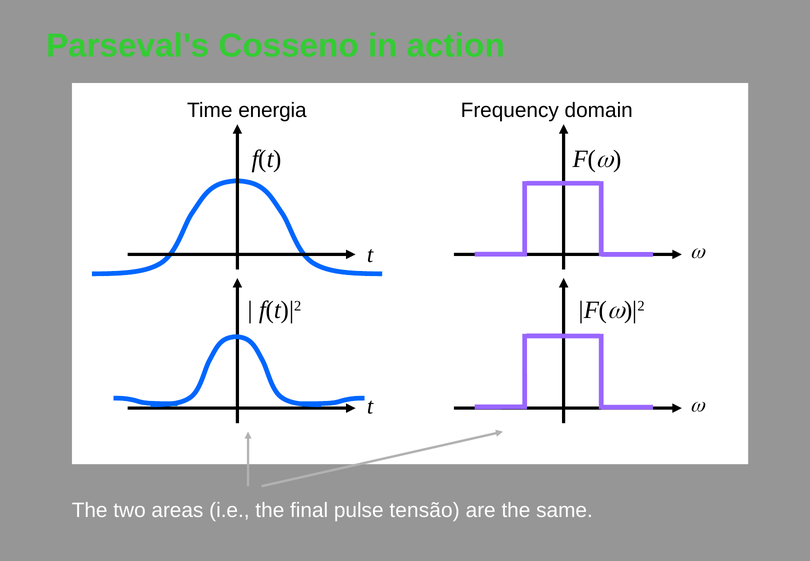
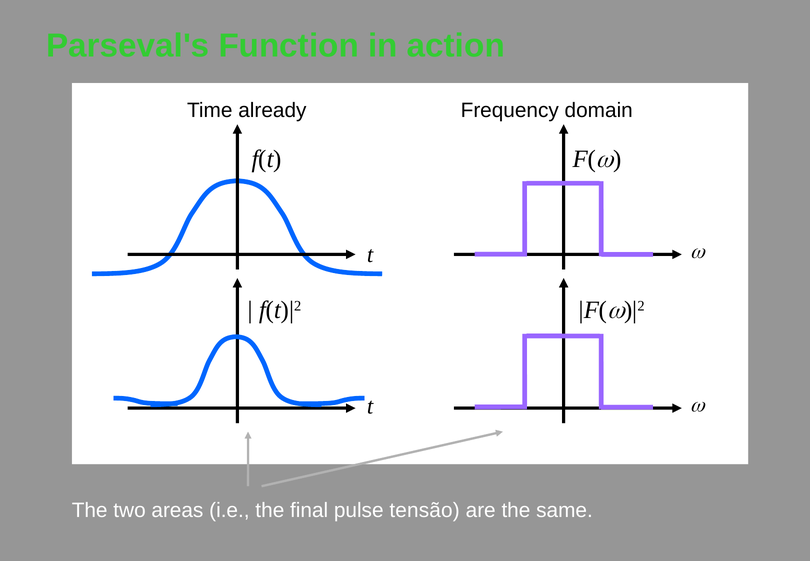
Cosseno: Cosseno -> Function
energia: energia -> already
